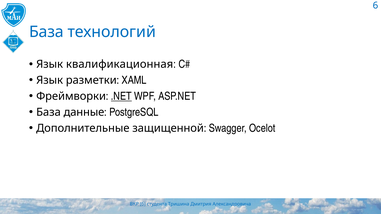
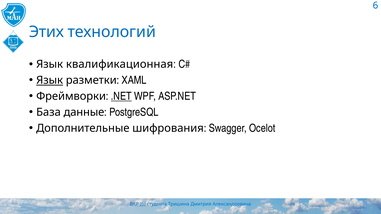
База at (46, 32): База -> Этих
Язык at (50, 80) underline: none -> present
защищенной: защищенной -> шифрования
